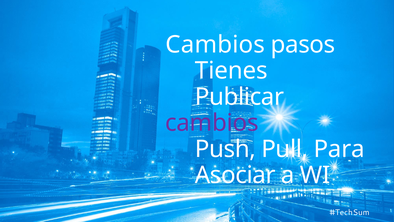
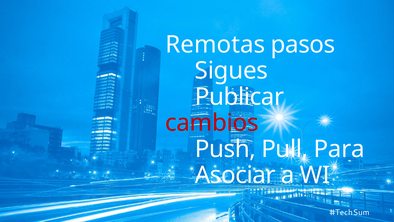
Cambios at (215, 45): Cambios -> Remotas
Tienes: Tienes -> Sigues
cambios at (212, 123) colour: purple -> red
